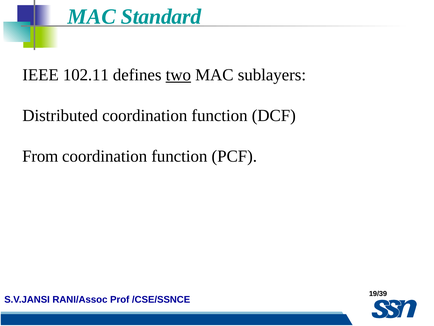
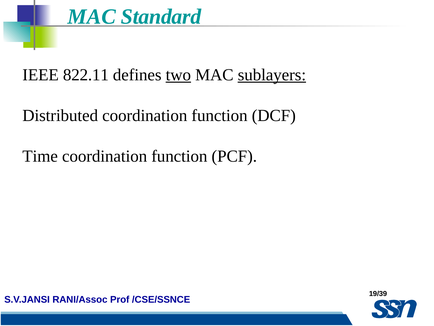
102.11: 102.11 -> 822.11
sublayers underline: none -> present
From: From -> Time
